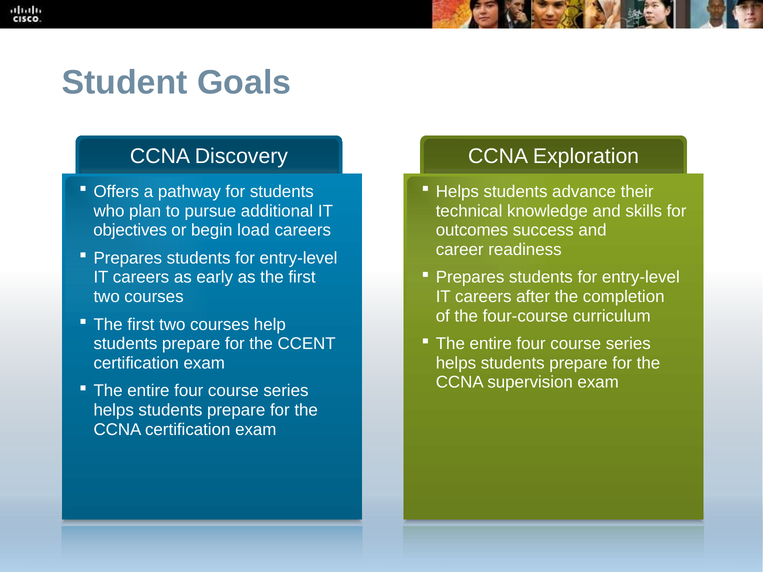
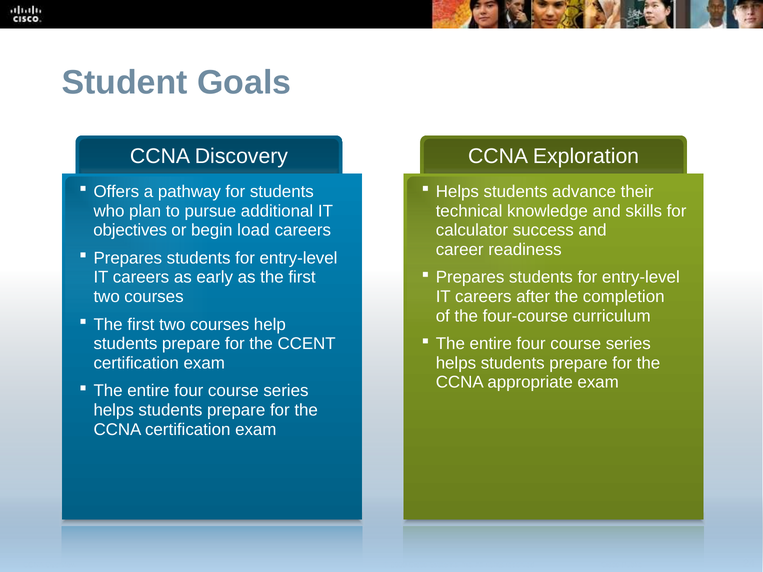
outcomes: outcomes -> calculator
supervision: supervision -> appropriate
